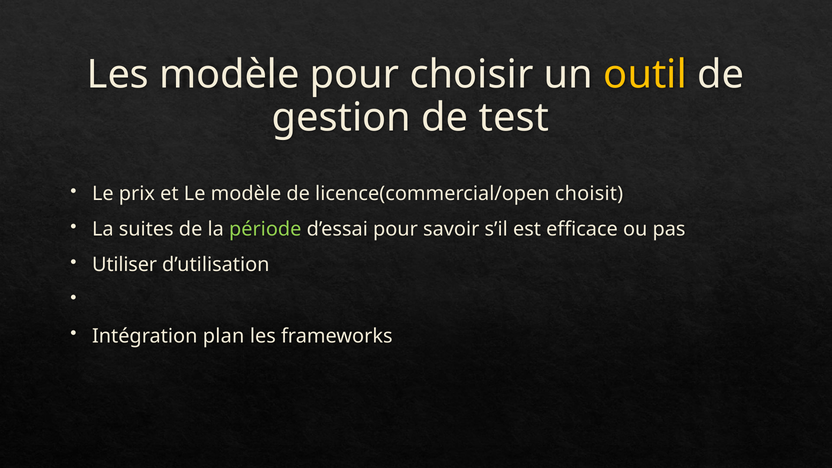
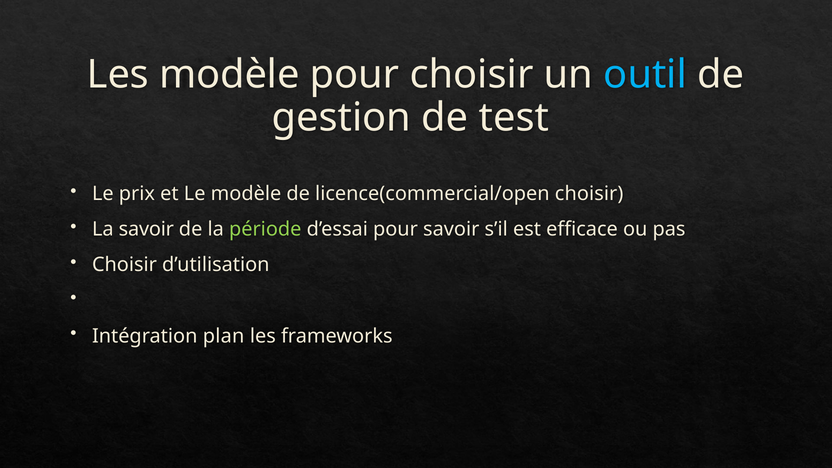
outil colour: yellow -> light blue
licence(commercial/open choisit: choisit -> choisir
La suites: suites -> savoir
Utiliser at (125, 265): Utiliser -> Choisir
